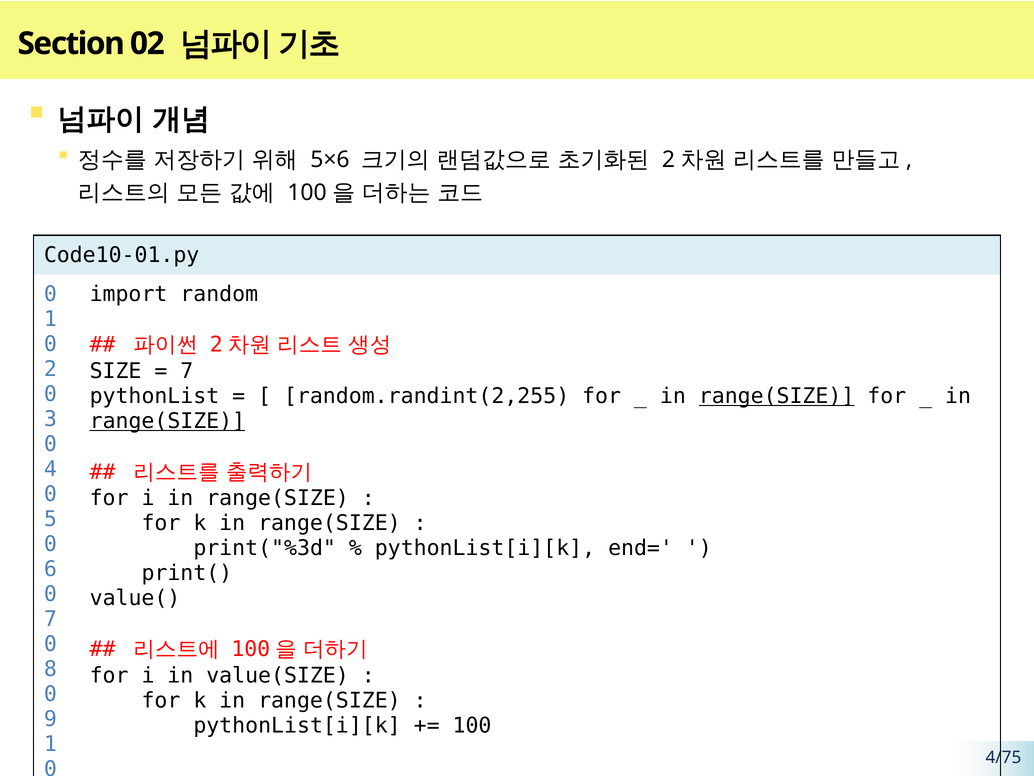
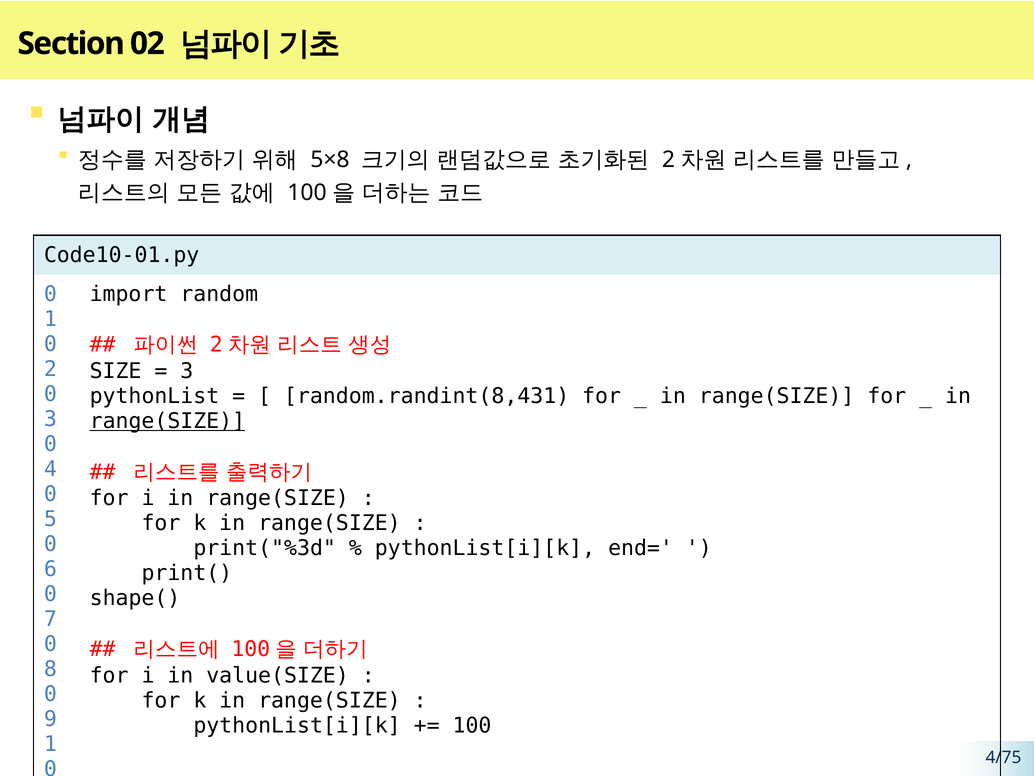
5×6: 5×6 -> 5×8
7 at (187, 371): 7 -> 3
random.randint(2,255: random.randint(2,255 -> random.randint(8,431
range(SIZE at (777, 396) underline: present -> none
value(: value( -> shape(
